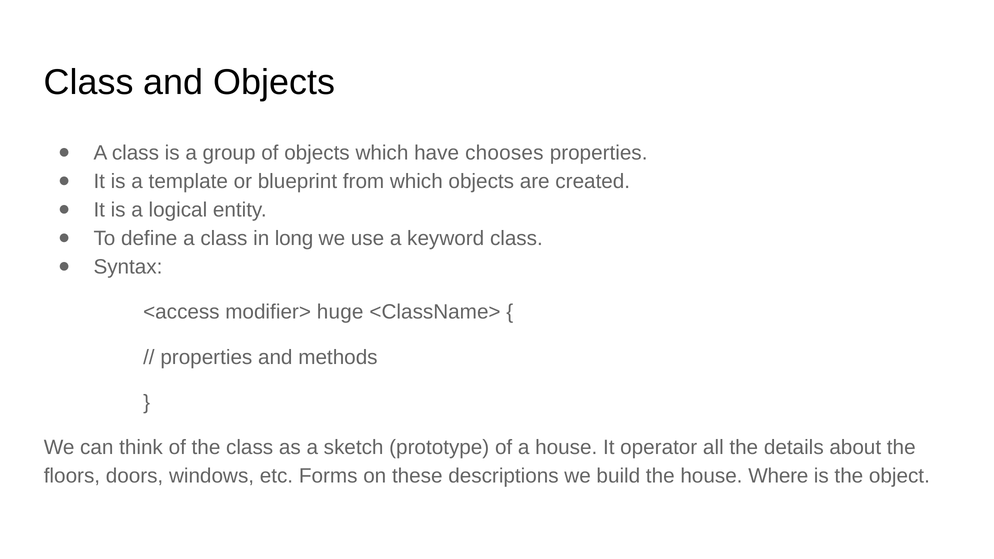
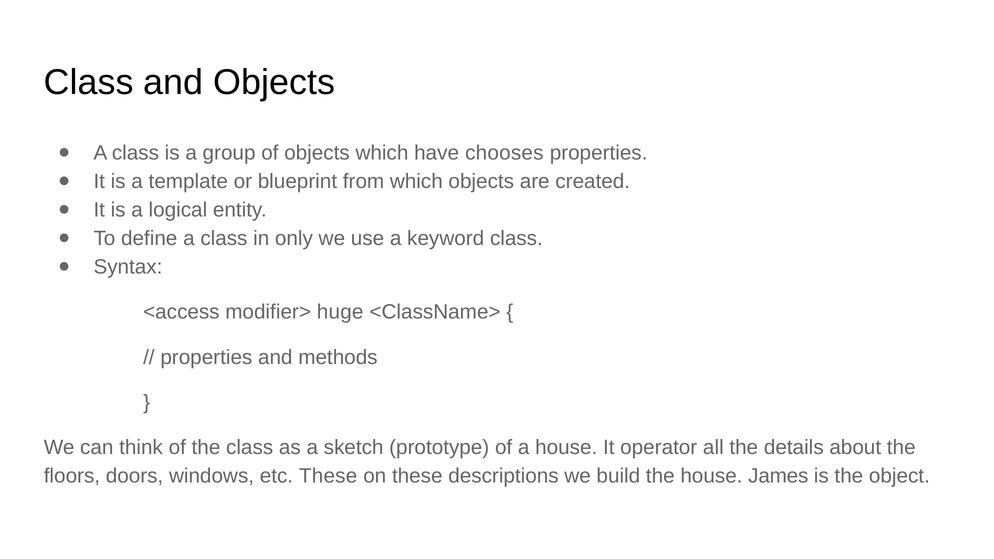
long: long -> only
etc Forms: Forms -> These
Where: Where -> James
